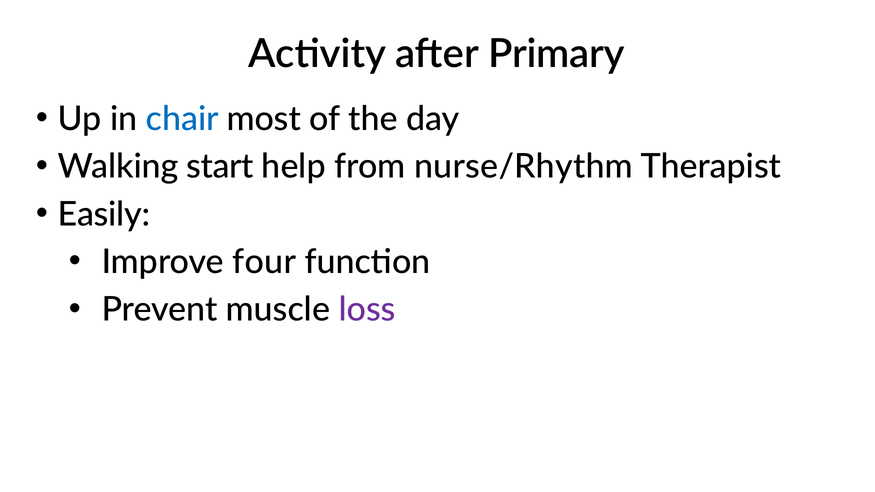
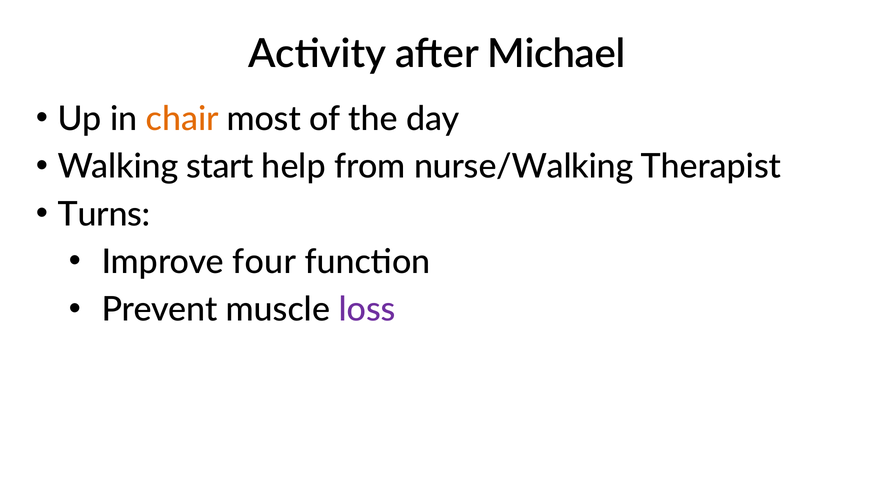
Primary: Primary -> Michael
chair colour: blue -> orange
nurse/Rhythm: nurse/Rhythm -> nurse/Walking
Easily: Easily -> Turns
